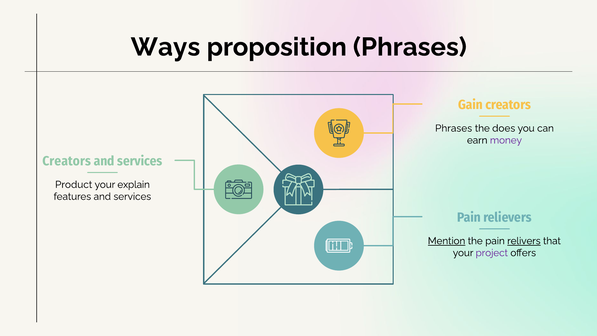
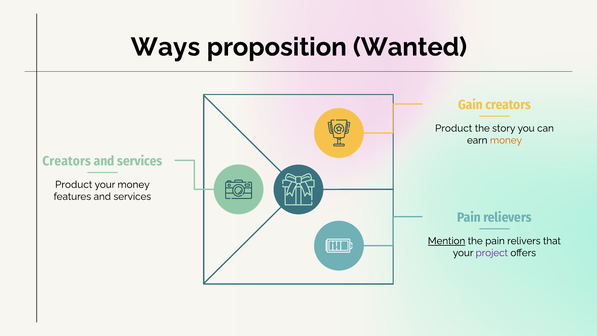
proposition Phrases: Phrases -> Wanted
Phrases at (454, 128): Phrases -> Product
does: does -> story
money at (506, 140) colour: purple -> orange
your explain: explain -> money
relivers underline: present -> none
